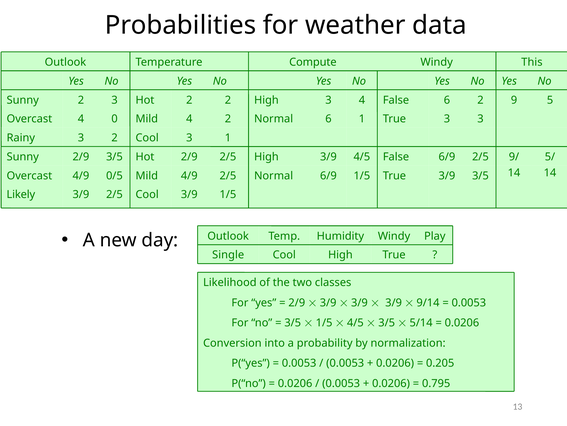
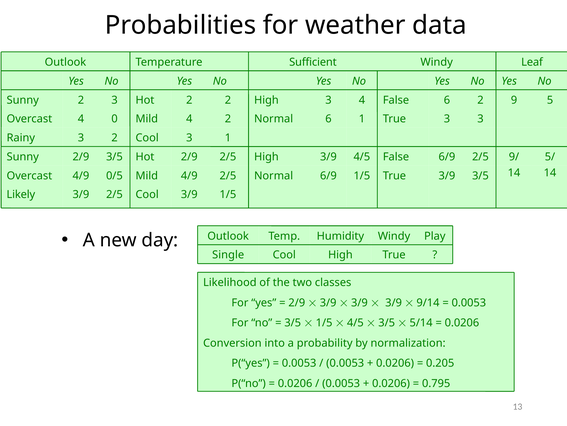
Compute: Compute -> Sufficient
This: This -> Leaf
